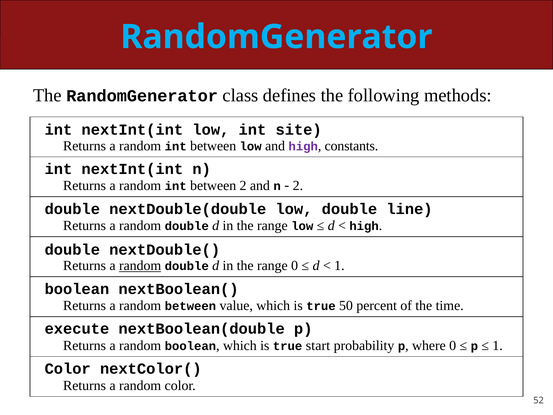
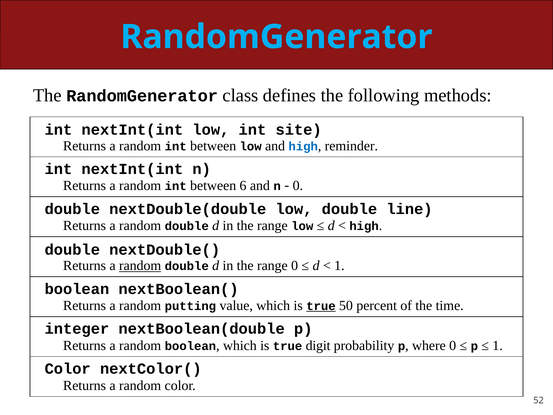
high at (303, 146) colour: purple -> blue
constants: constants -> reminder
between 2: 2 -> 6
2 at (298, 186): 2 -> 0
random between: between -> putting
true at (321, 306) underline: none -> present
execute: execute -> integer
start: start -> digit
